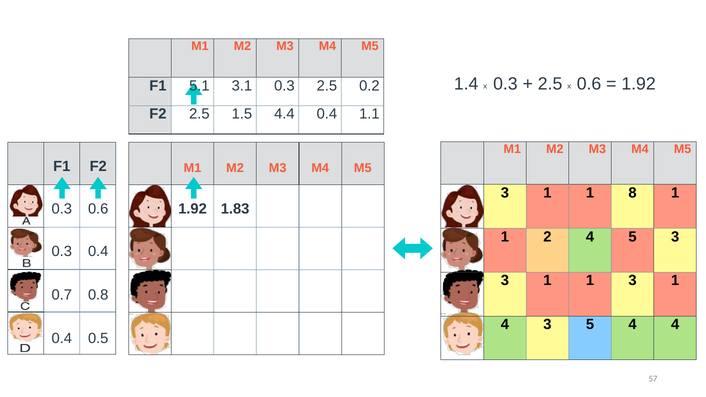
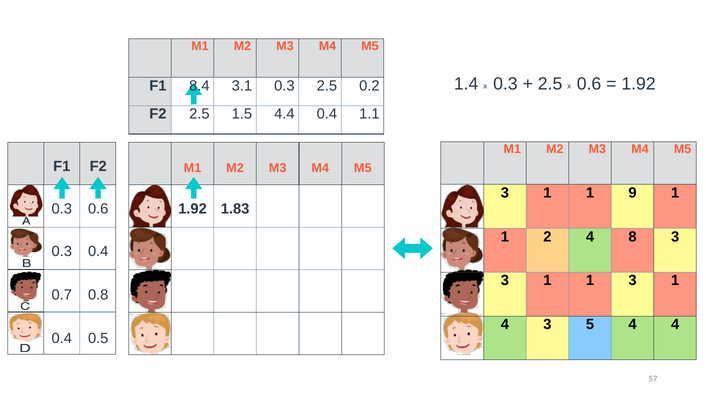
5.1: 5.1 -> 8.4
8: 8 -> 9
4 5: 5 -> 8
